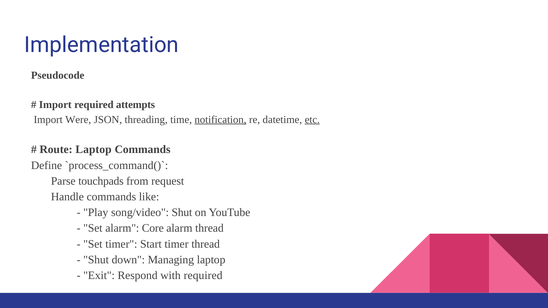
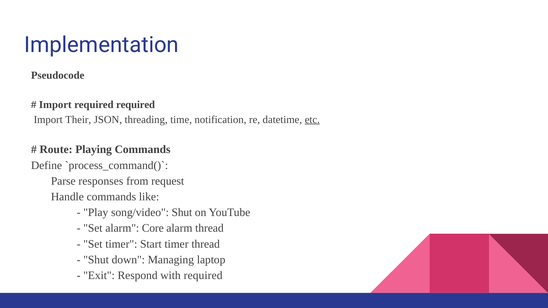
required attempts: attempts -> required
Were: Were -> Their
notification underline: present -> none
Route Laptop: Laptop -> Playing
touchpads: touchpads -> responses
